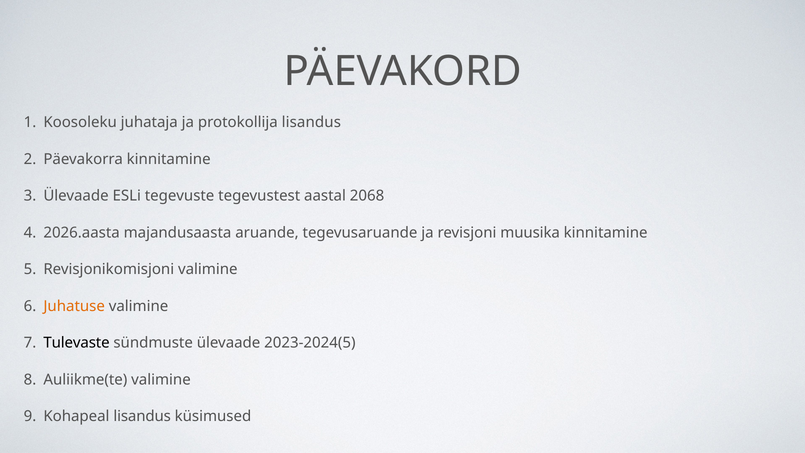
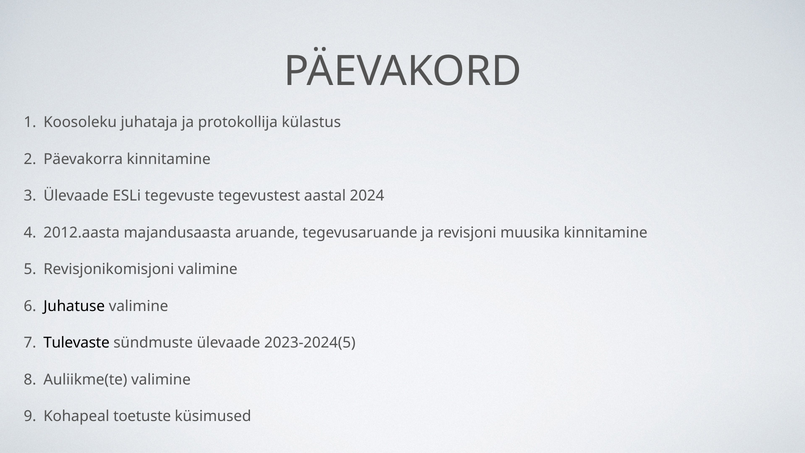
protokollija lisandus: lisandus -> külastus
2068: 2068 -> 2024
2026.aasta: 2026.aasta -> 2012.aasta
Juhatuse colour: orange -> black
Kohapeal lisandus: lisandus -> toetuste
